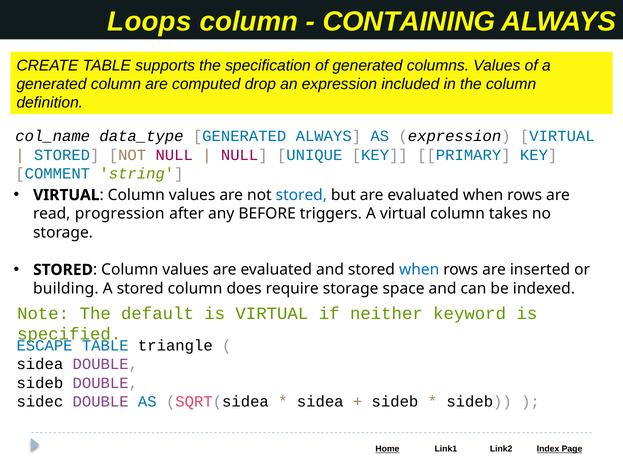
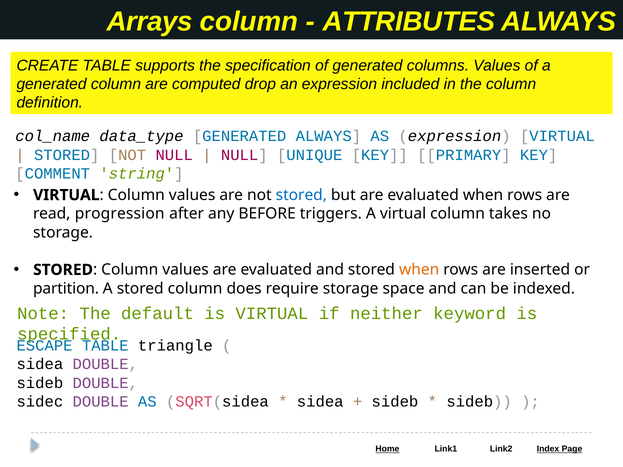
Loops: Loops -> Arrays
CONTAINING: CONTAINING -> ATTRIBUTES
when at (419, 270) colour: blue -> orange
building: building -> partition
